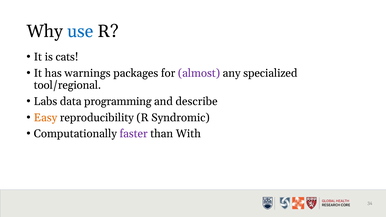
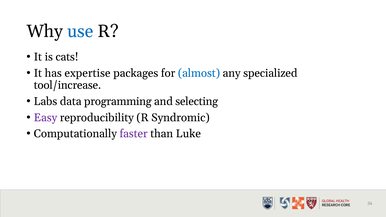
warnings: warnings -> expertise
almost colour: purple -> blue
tool/regional: tool/regional -> tool/increase
describe: describe -> selecting
Easy colour: orange -> purple
With: With -> Luke
